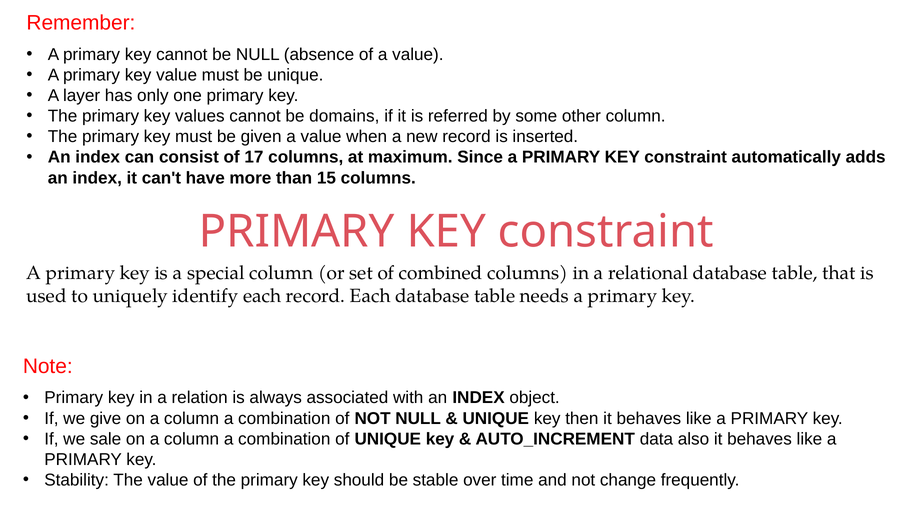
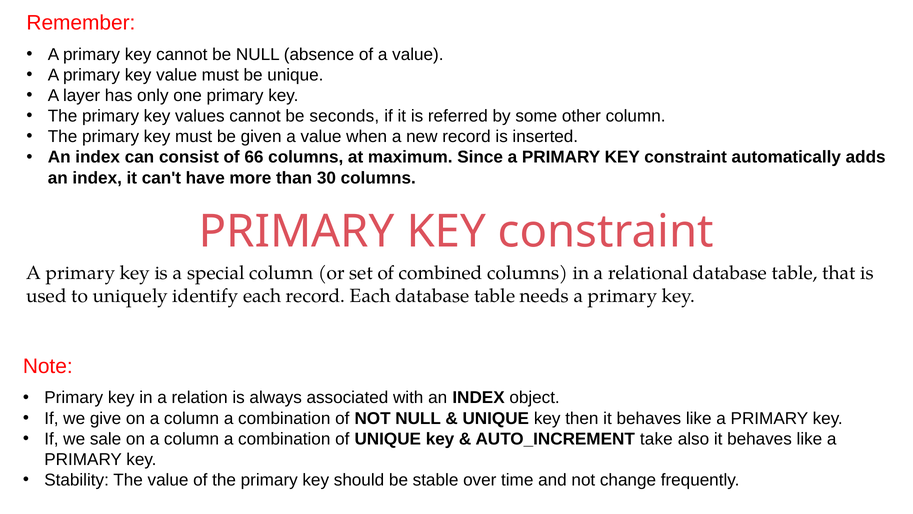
domains: domains -> seconds
17: 17 -> 66
15: 15 -> 30
data: data -> take
